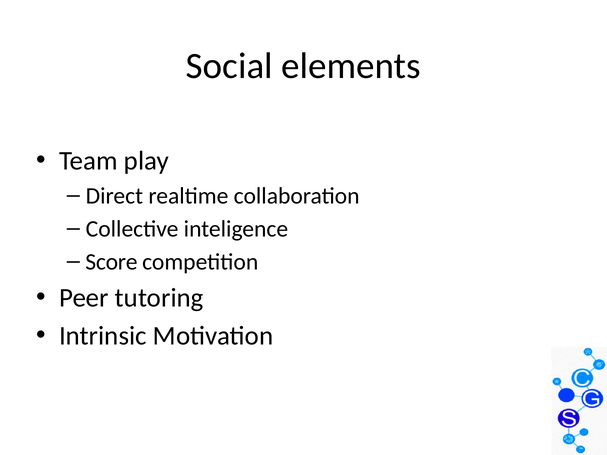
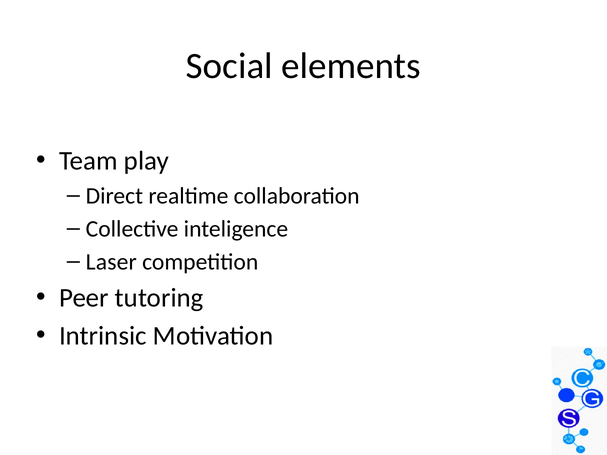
Score: Score -> Laser
